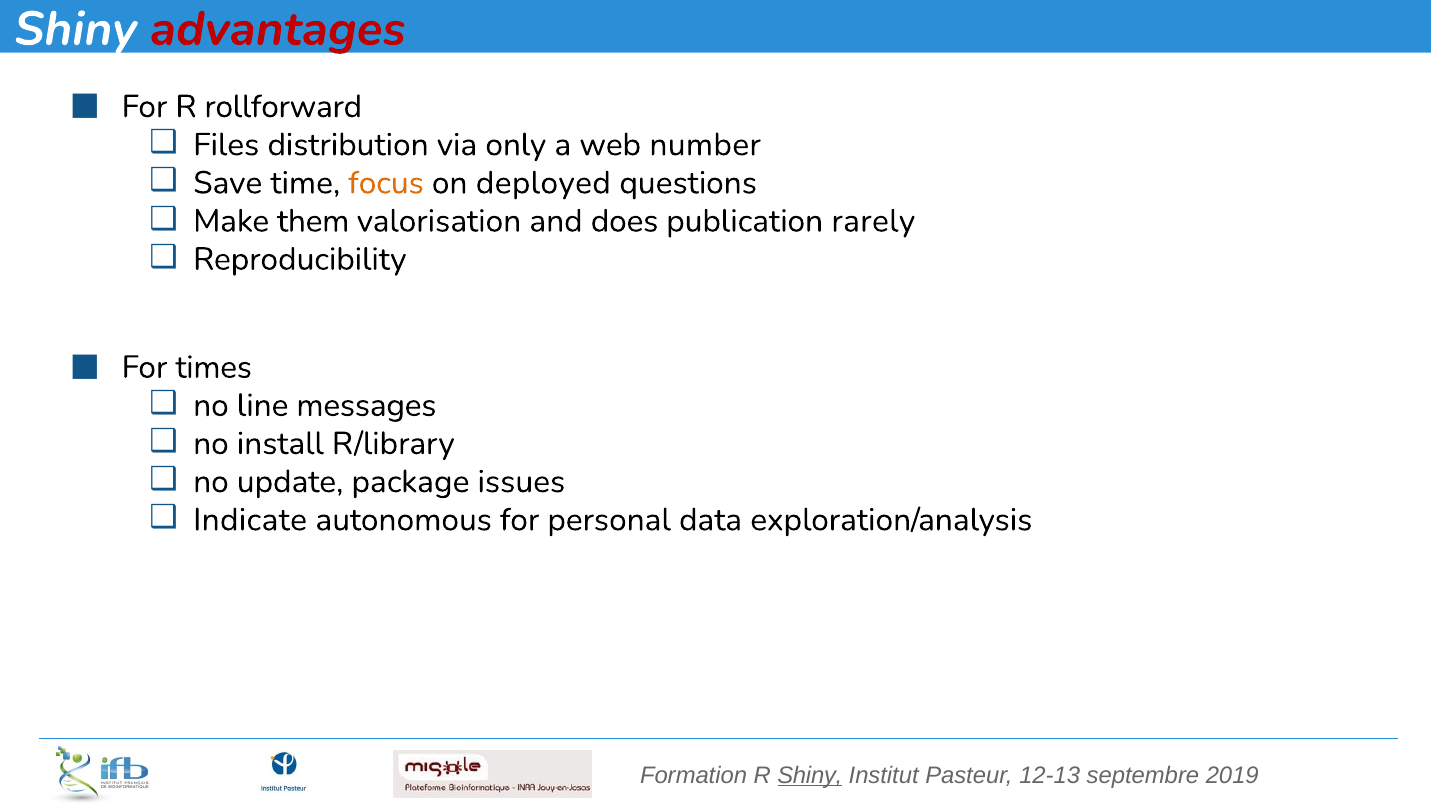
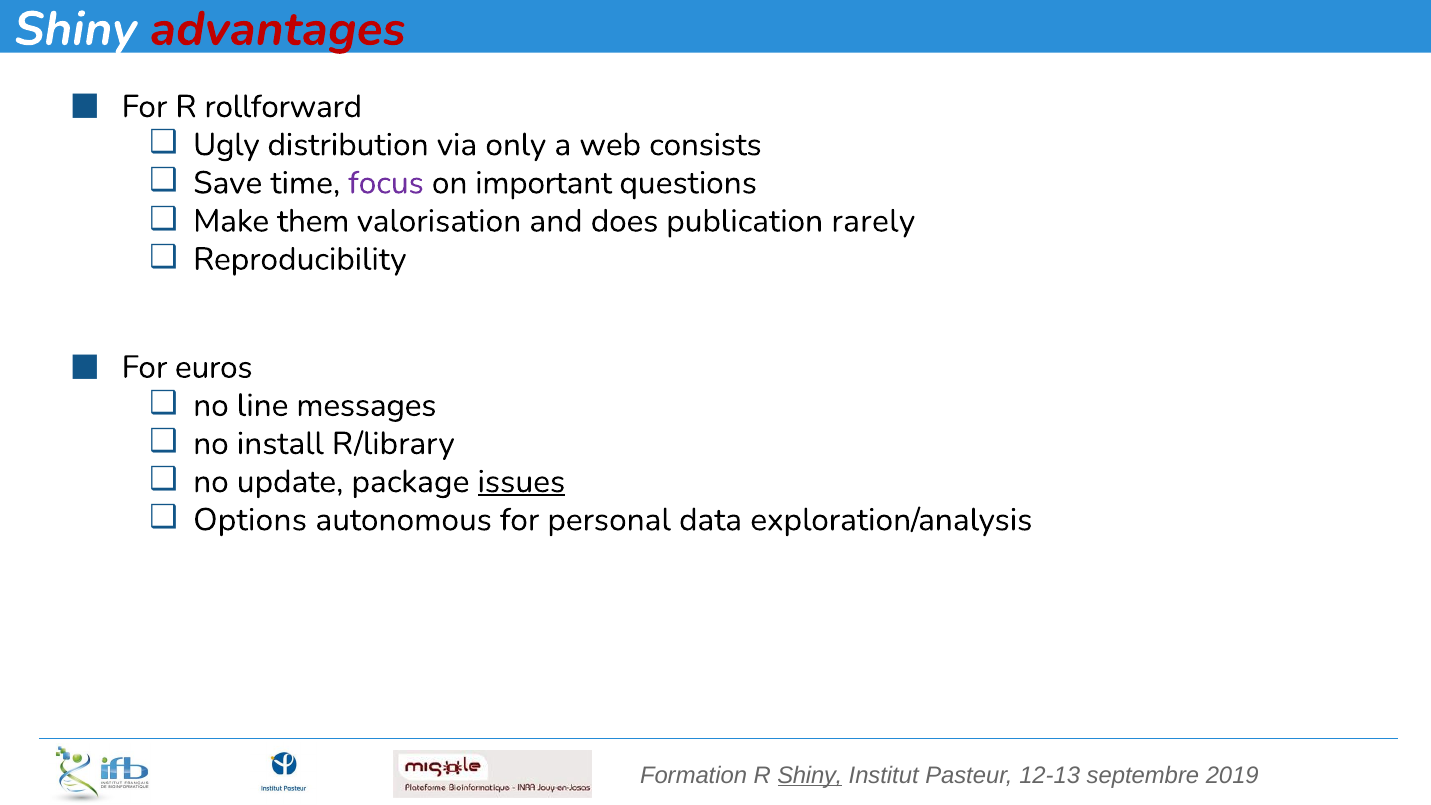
Files: Files -> Ugly
number: number -> consists
focus colour: orange -> purple
deployed: deployed -> important
times: times -> euros
issues underline: none -> present
Indicate: Indicate -> Options
